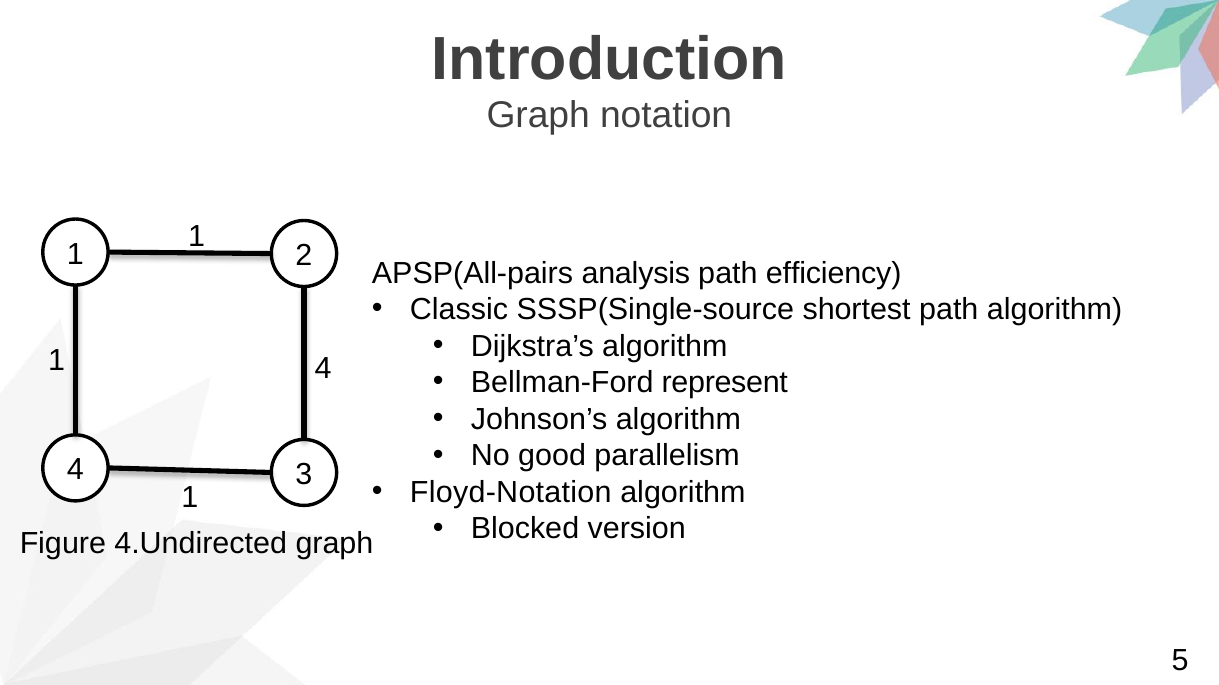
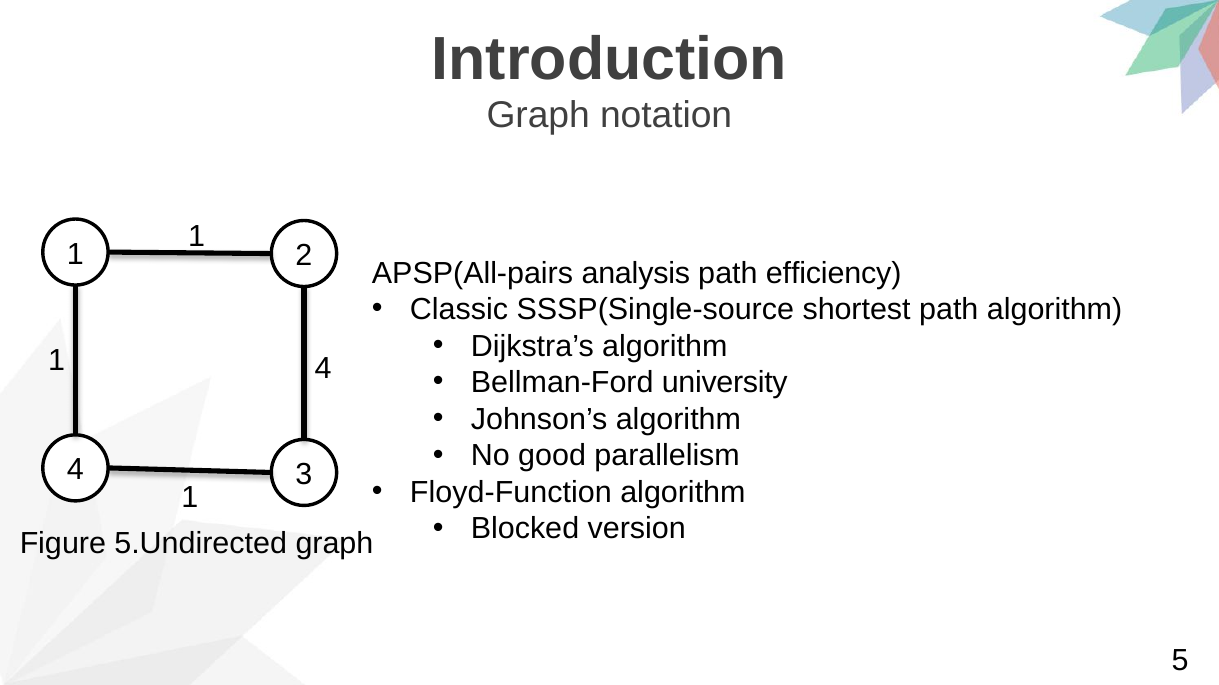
represent: represent -> university
Floyd-Notation: Floyd-Notation -> Floyd-Function
4.Undirected: 4.Undirected -> 5.Undirected
